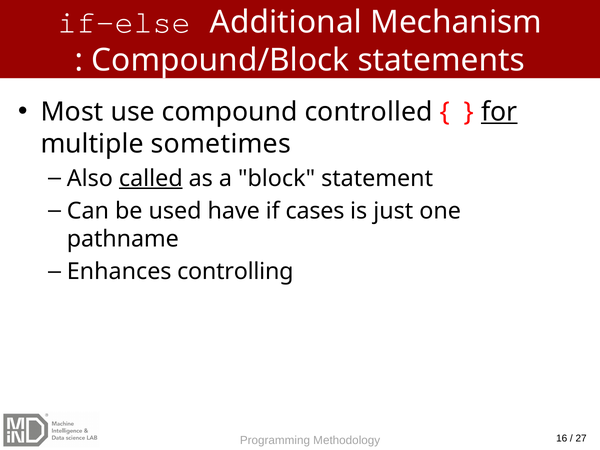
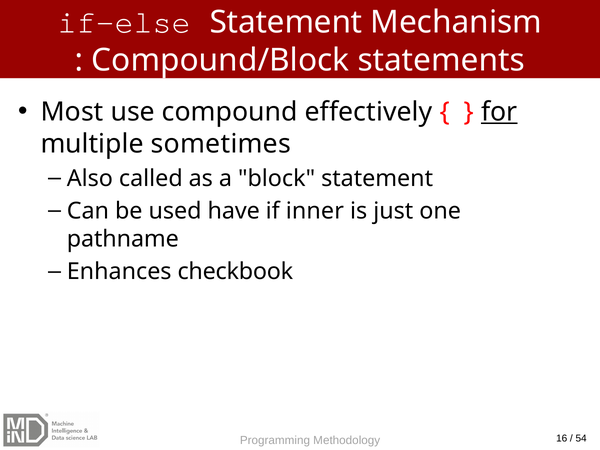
if-else Additional: Additional -> Statement
controlled: controlled -> effectively
called underline: present -> none
cases: cases -> inner
controlling: controlling -> checkbook
27: 27 -> 54
